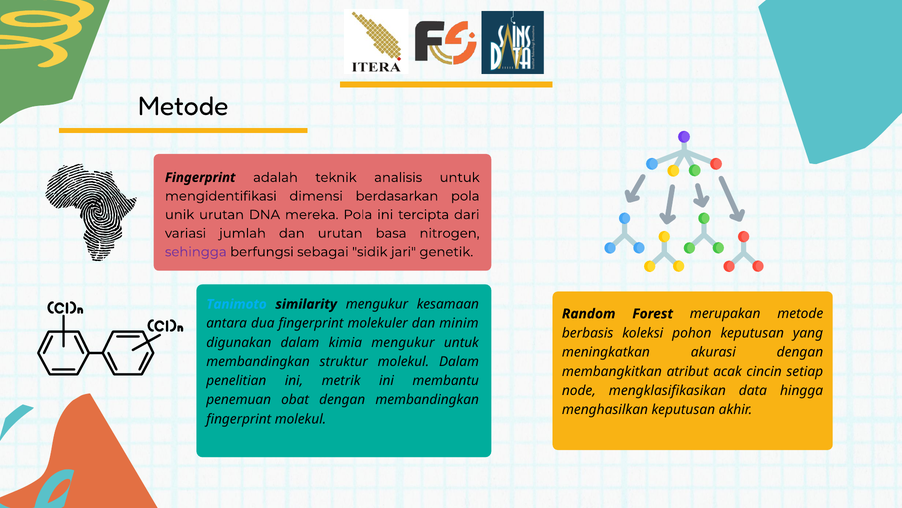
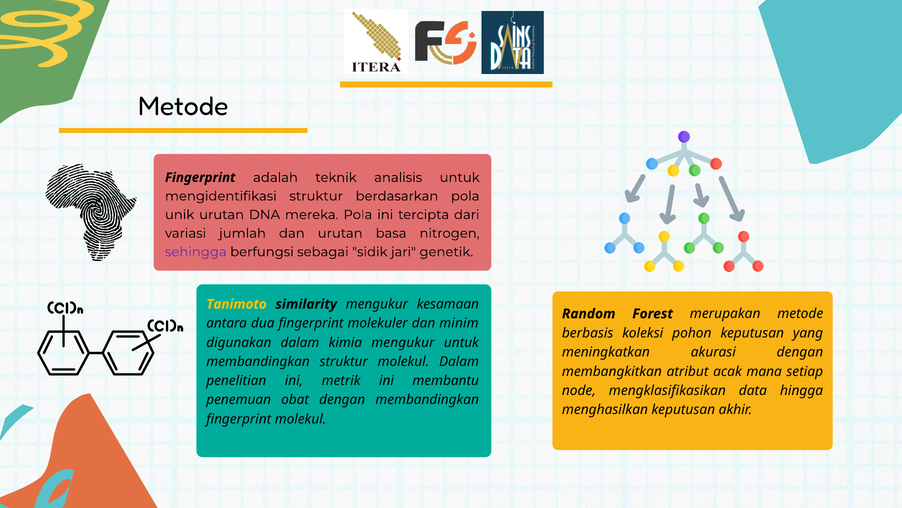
mengidentifikasi dimensi: dimensi -> struktur
Tanimoto colour: light blue -> yellow
cincin: cincin -> mana
